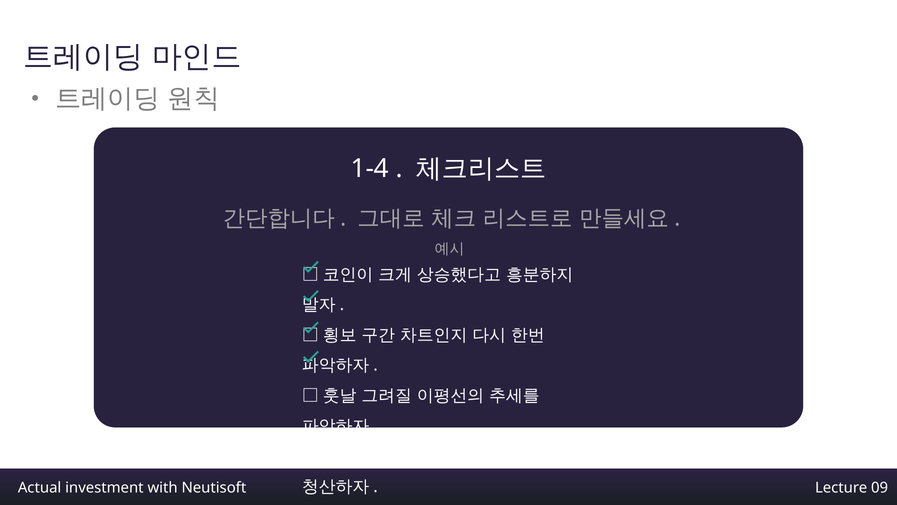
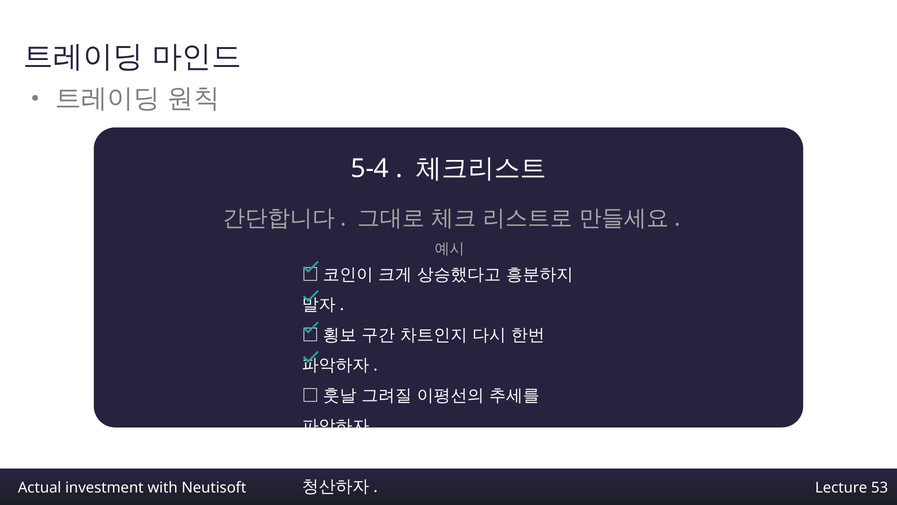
1-4: 1-4 -> 5-4
09: 09 -> 53
